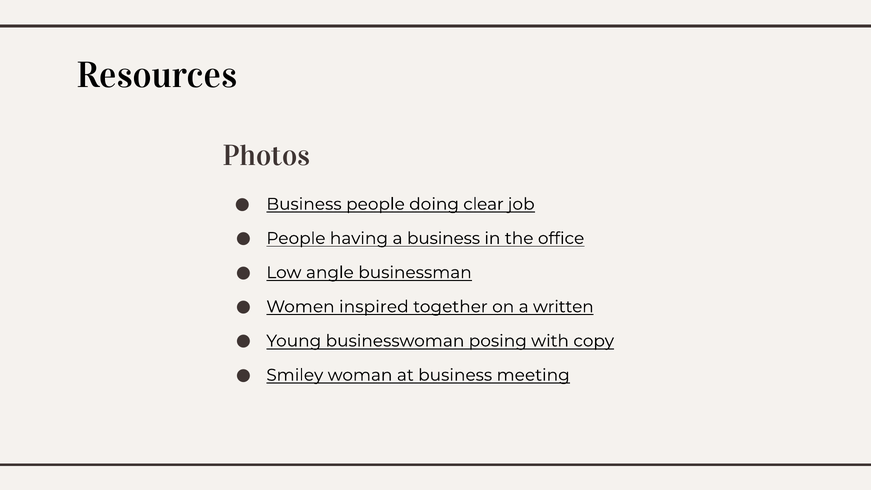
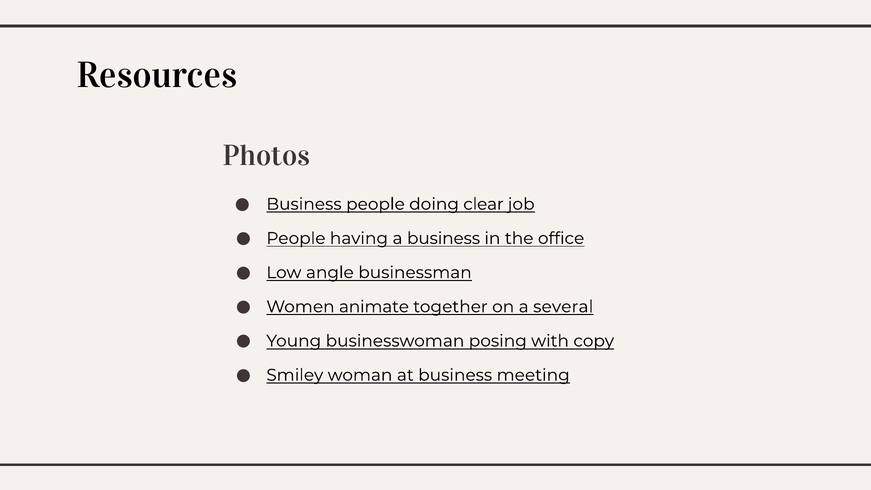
inspired: inspired -> animate
written: written -> several
